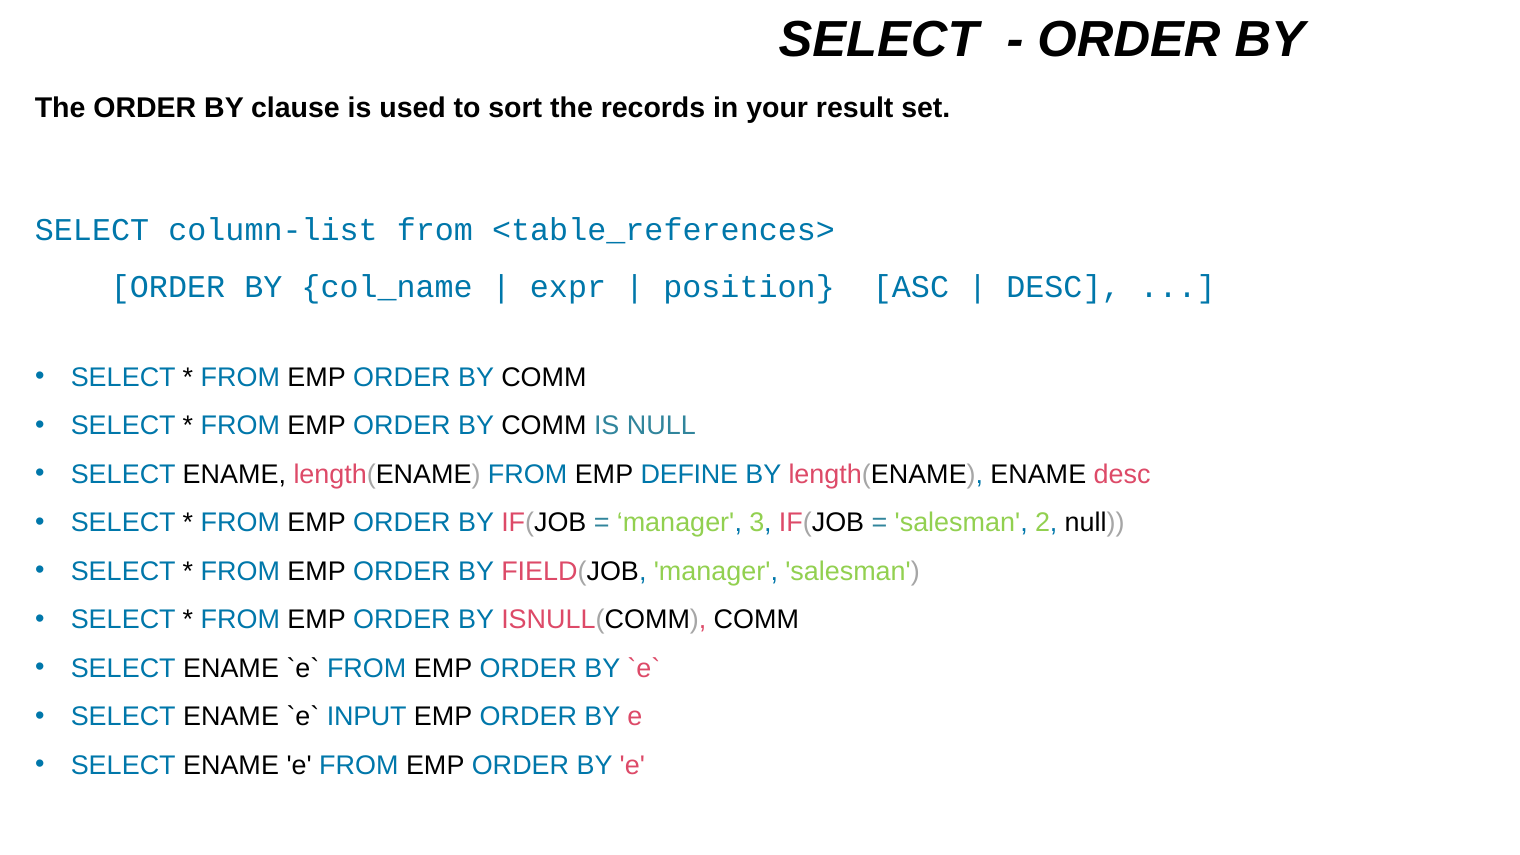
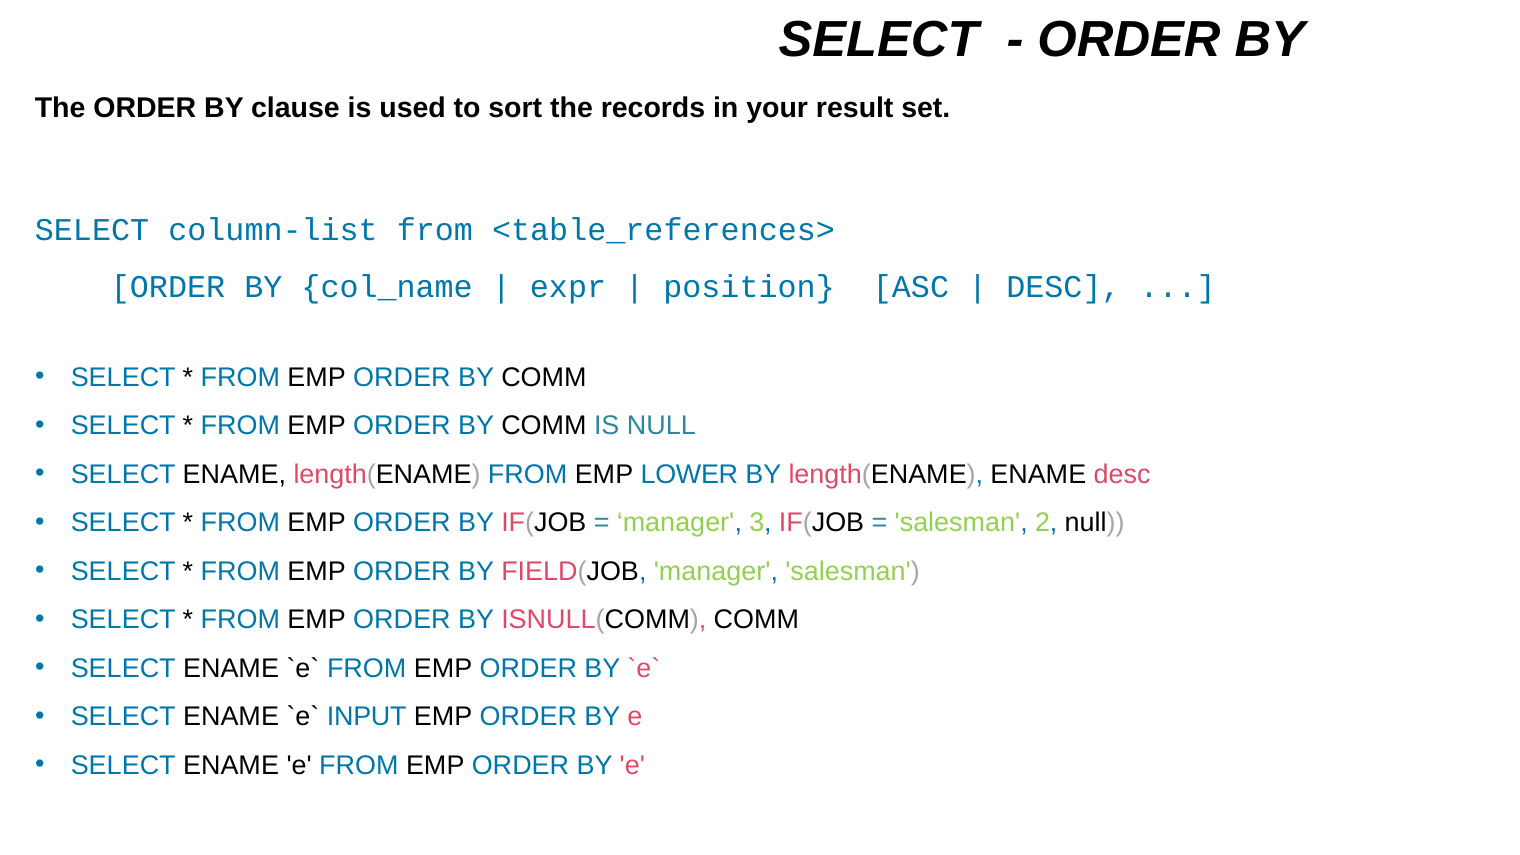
DEFINE: DEFINE -> LOWER
